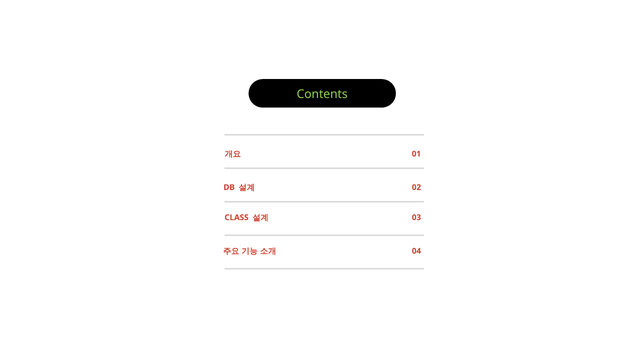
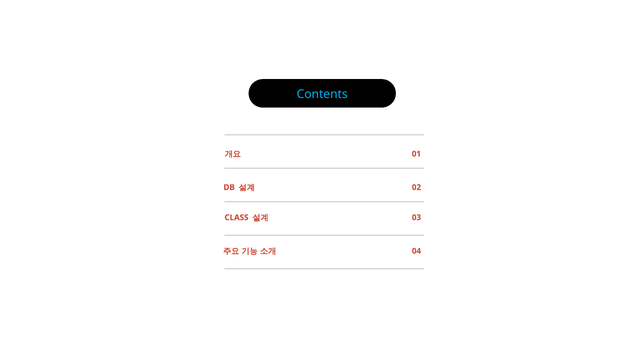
Contents colour: light green -> light blue
